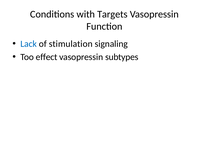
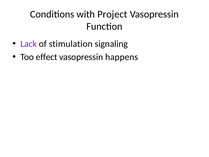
Targets: Targets -> Project
Lack colour: blue -> purple
subtypes: subtypes -> happens
